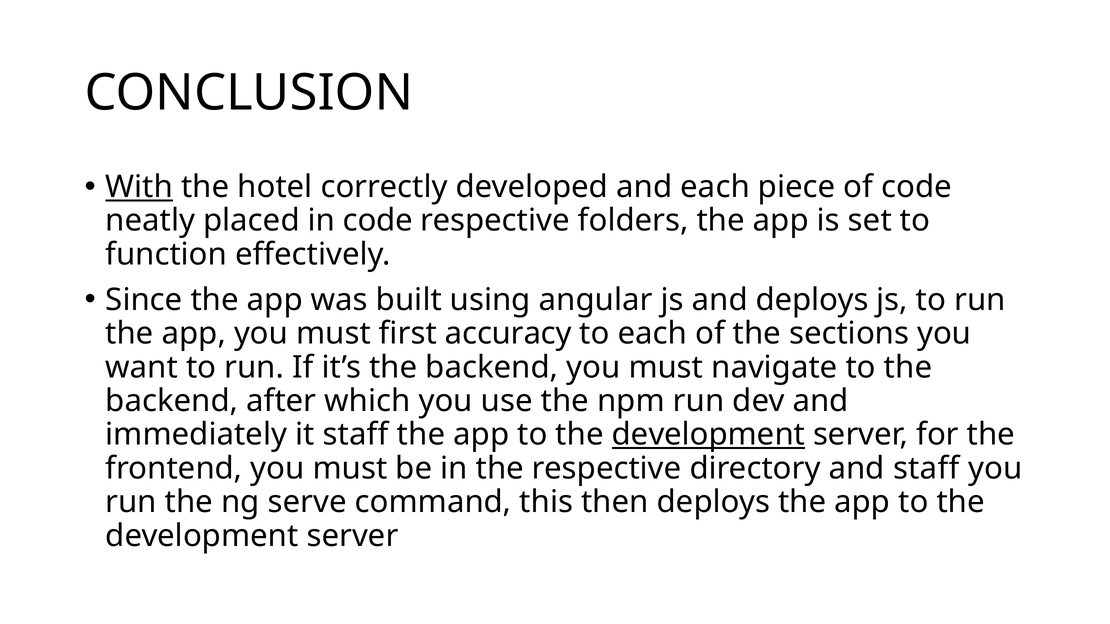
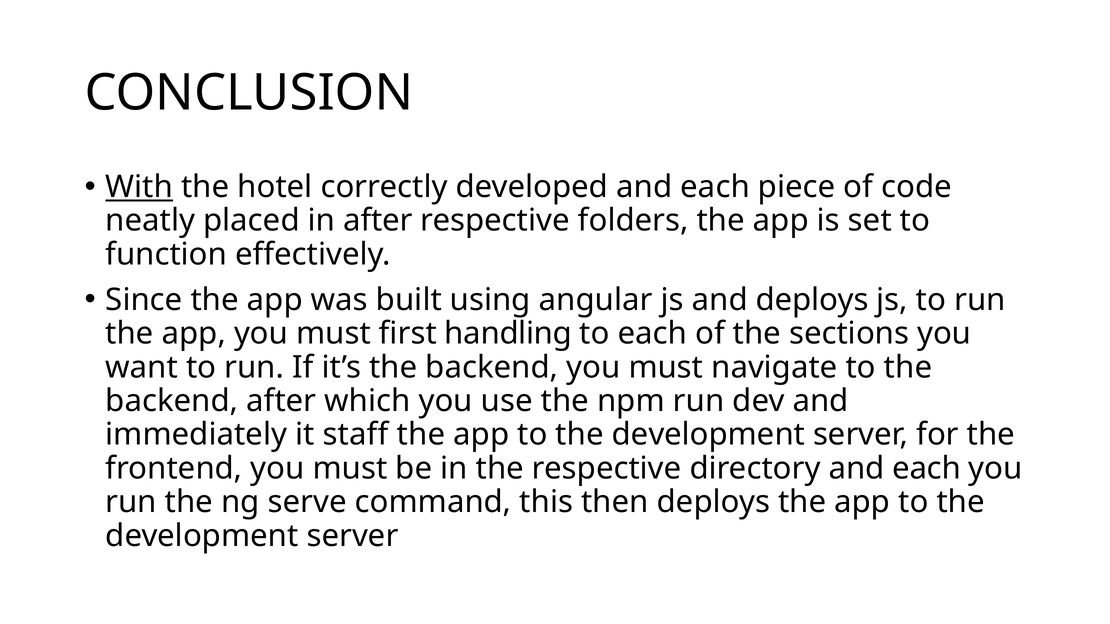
in code: code -> after
accuracy: accuracy -> handling
development at (708, 435) underline: present -> none
directory and staff: staff -> each
